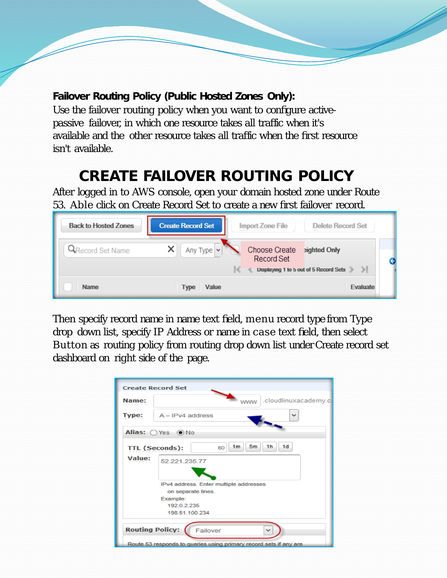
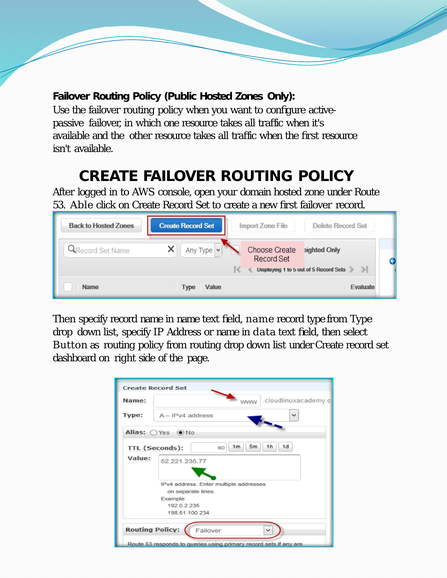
field menu: menu -> name
case: case -> data
